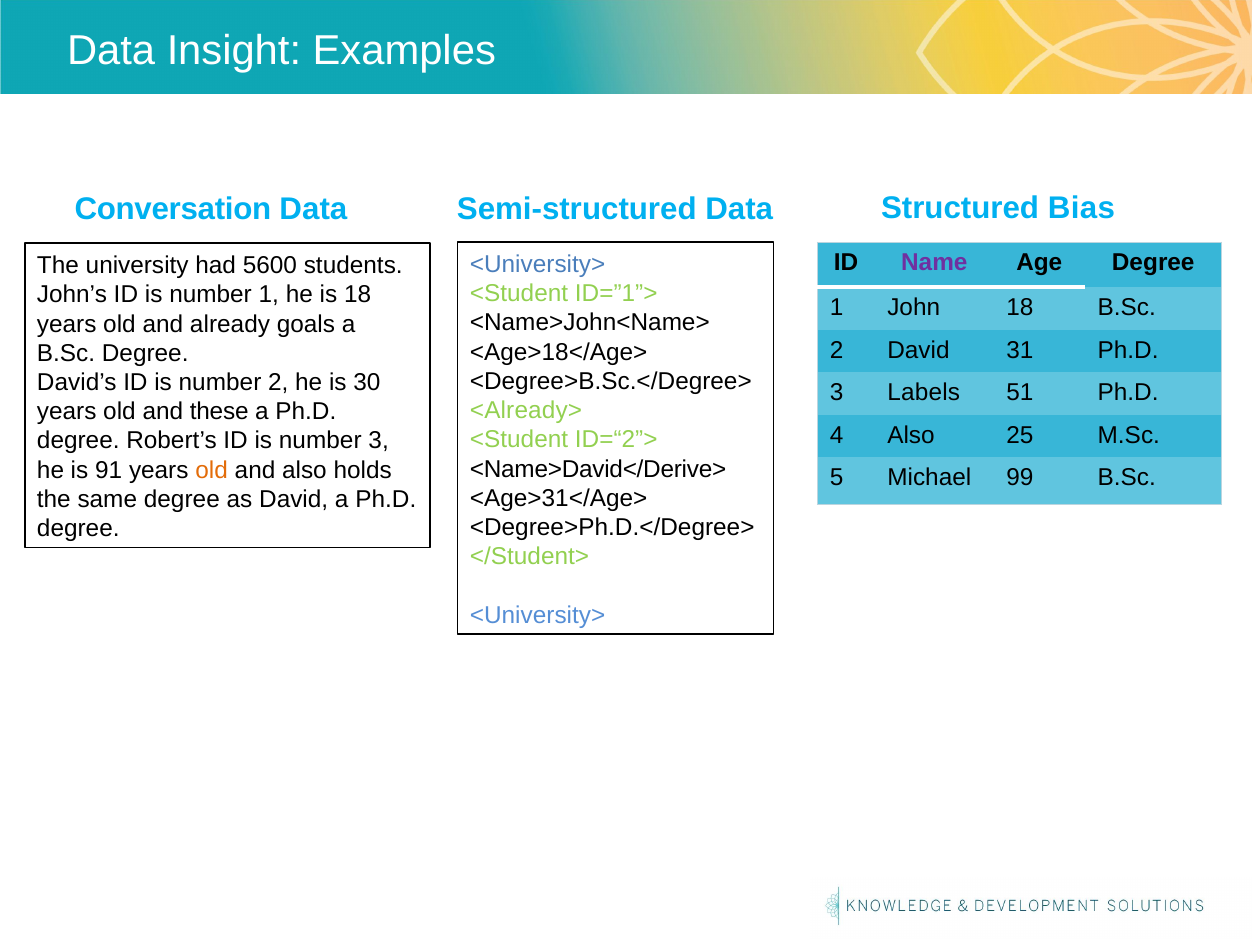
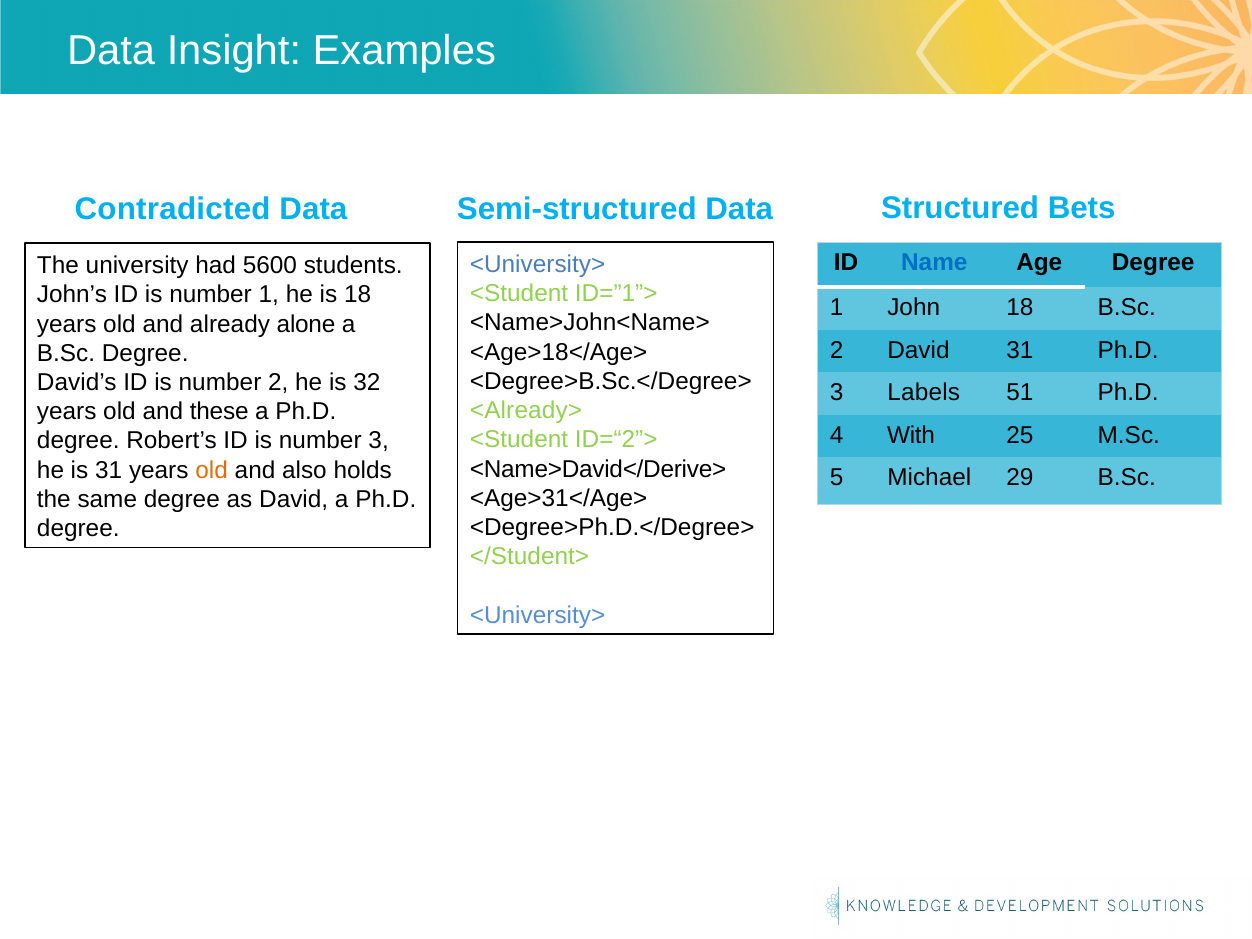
Conversation: Conversation -> Contradicted
Bias: Bias -> Bets
Name colour: purple -> blue
goals: goals -> alone
30: 30 -> 32
4 Also: Also -> With
is 91: 91 -> 31
99: 99 -> 29
